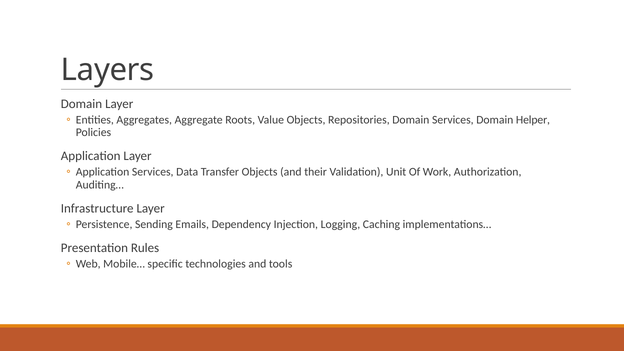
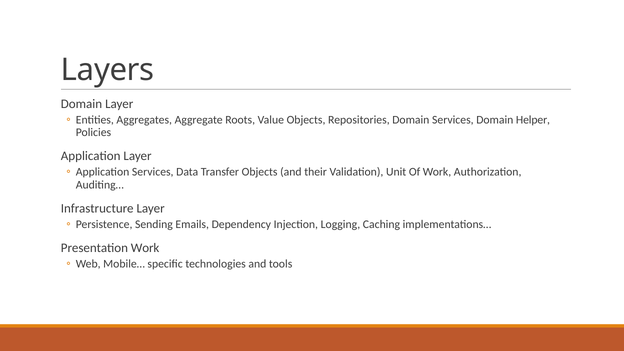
Presentation Rules: Rules -> Work
